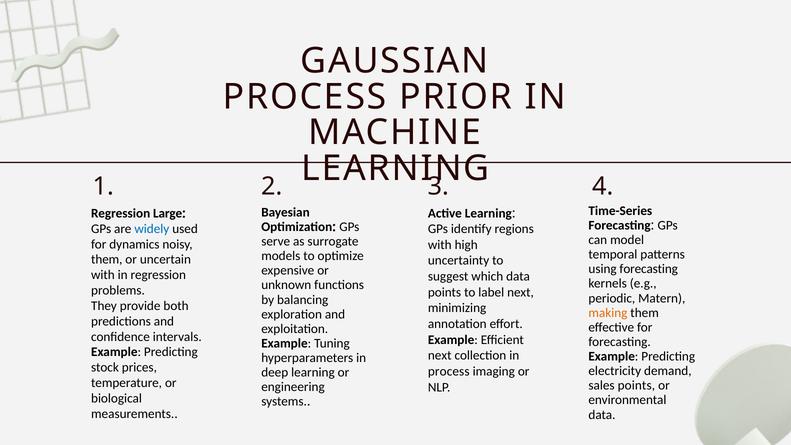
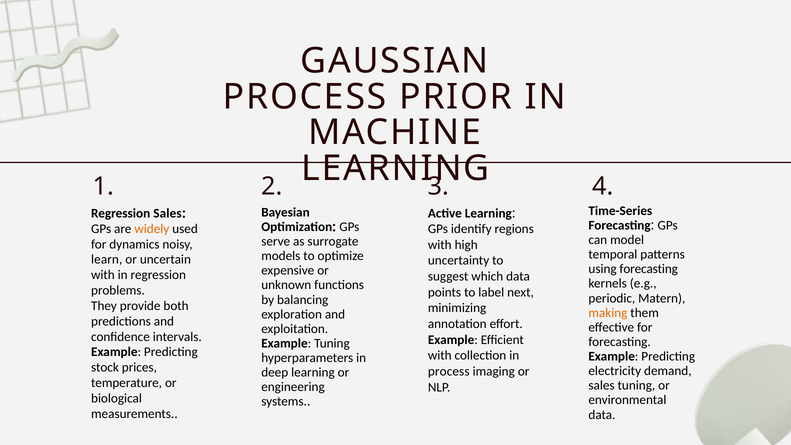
Regression Large: Large -> Sales
widely colour: blue -> orange
them at (107, 260): them -> learn
next at (440, 356): next -> with
sales points: points -> tuning
